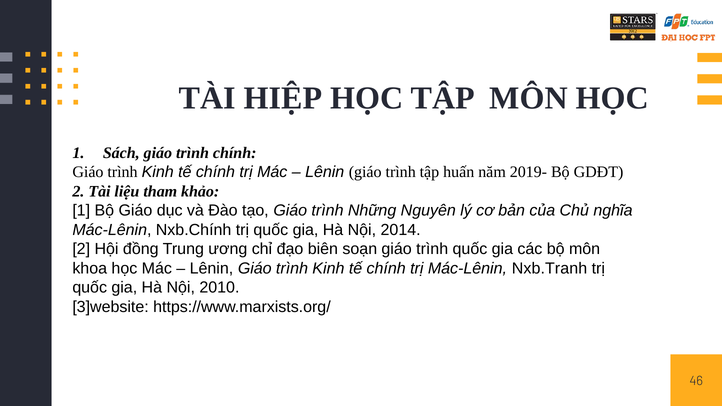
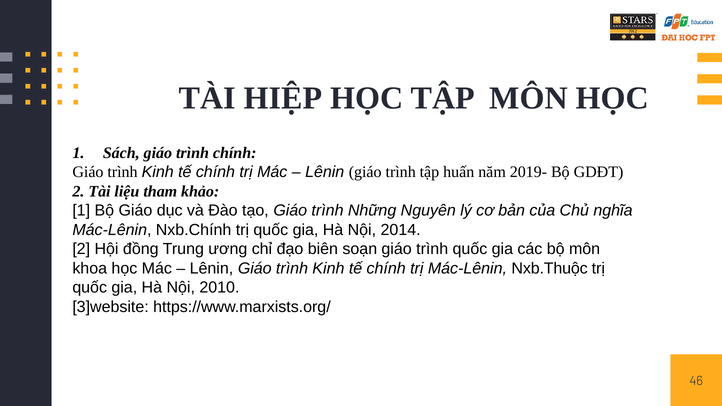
Nxb.Tranh: Nxb.Tranh -> Nxb.Thuộc
